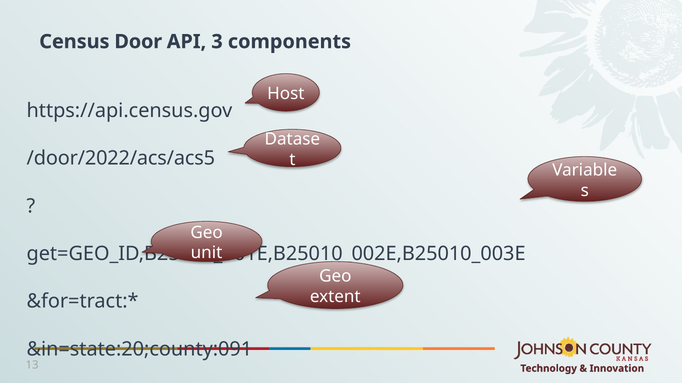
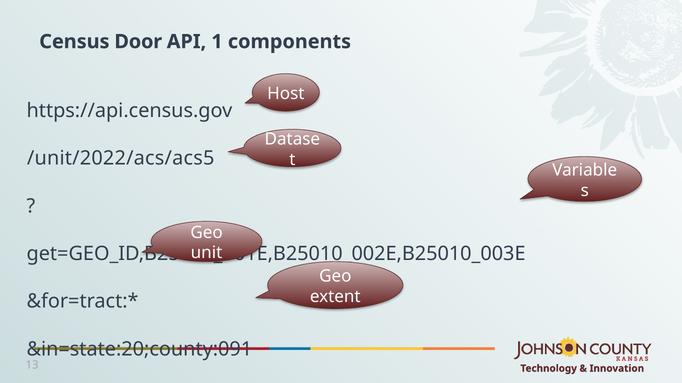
3: 3 -> 1
/door/2022/acs/acs5: /door/2022/acs/acs5 -> /unit/2022/acs/acs5
